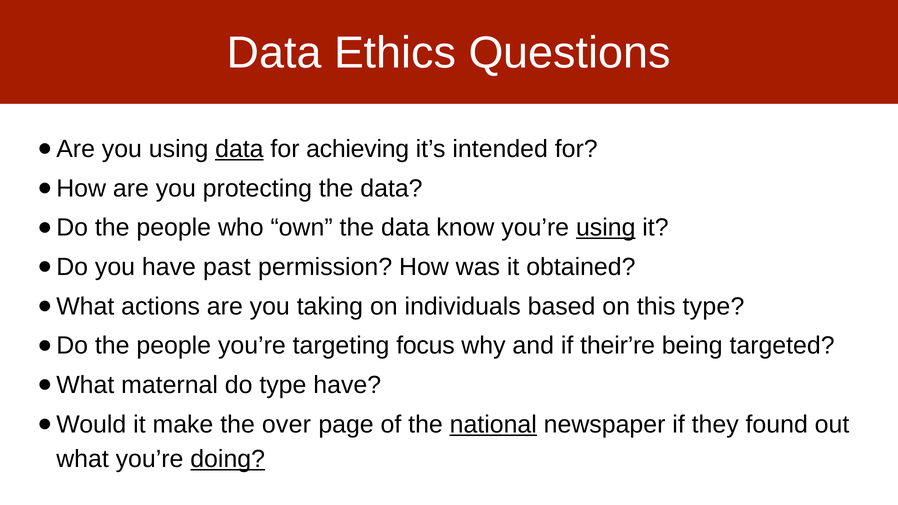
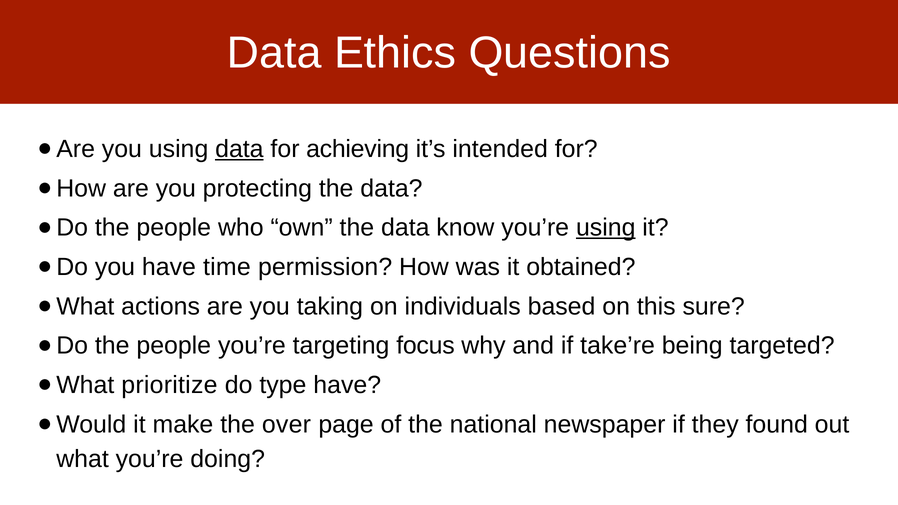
past: past -> time
this type: type -> sure
their’re: their’re -> take’re
maternal: maternal -> prioritize
national underline: present -> none
doing underline: present -> none
